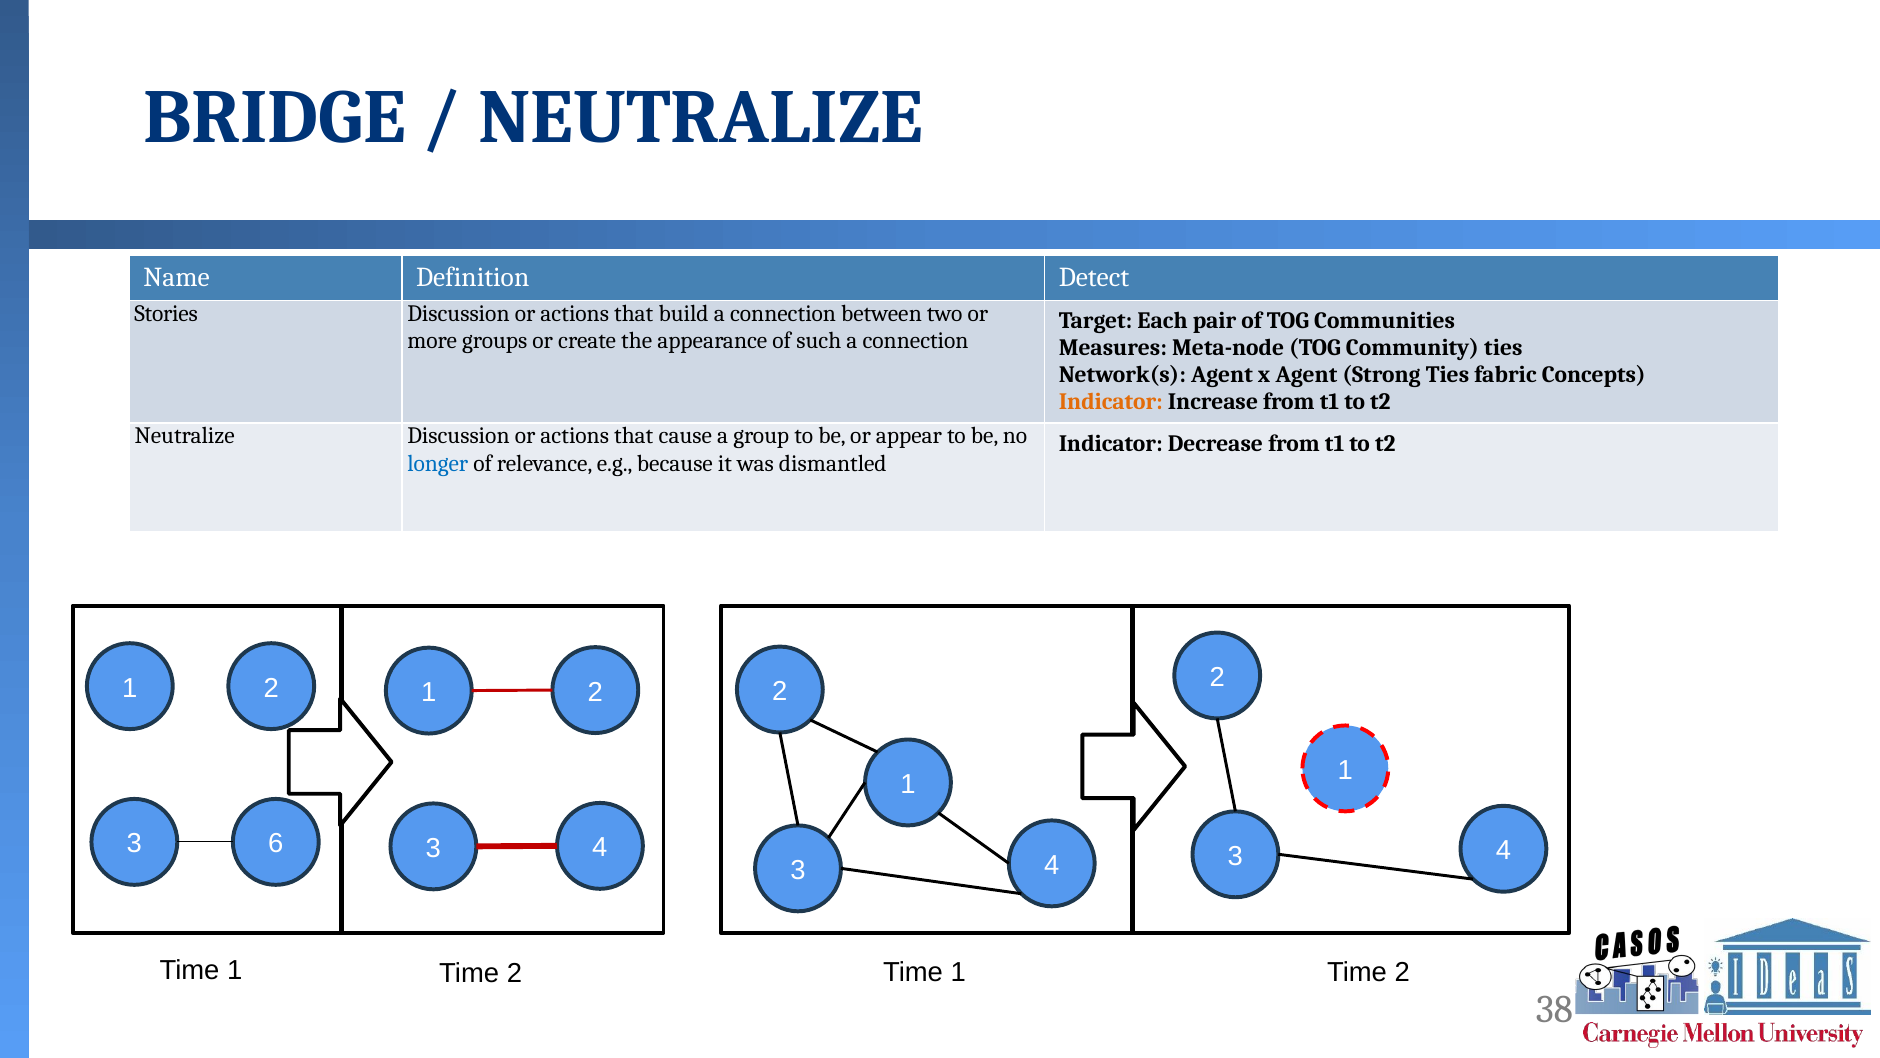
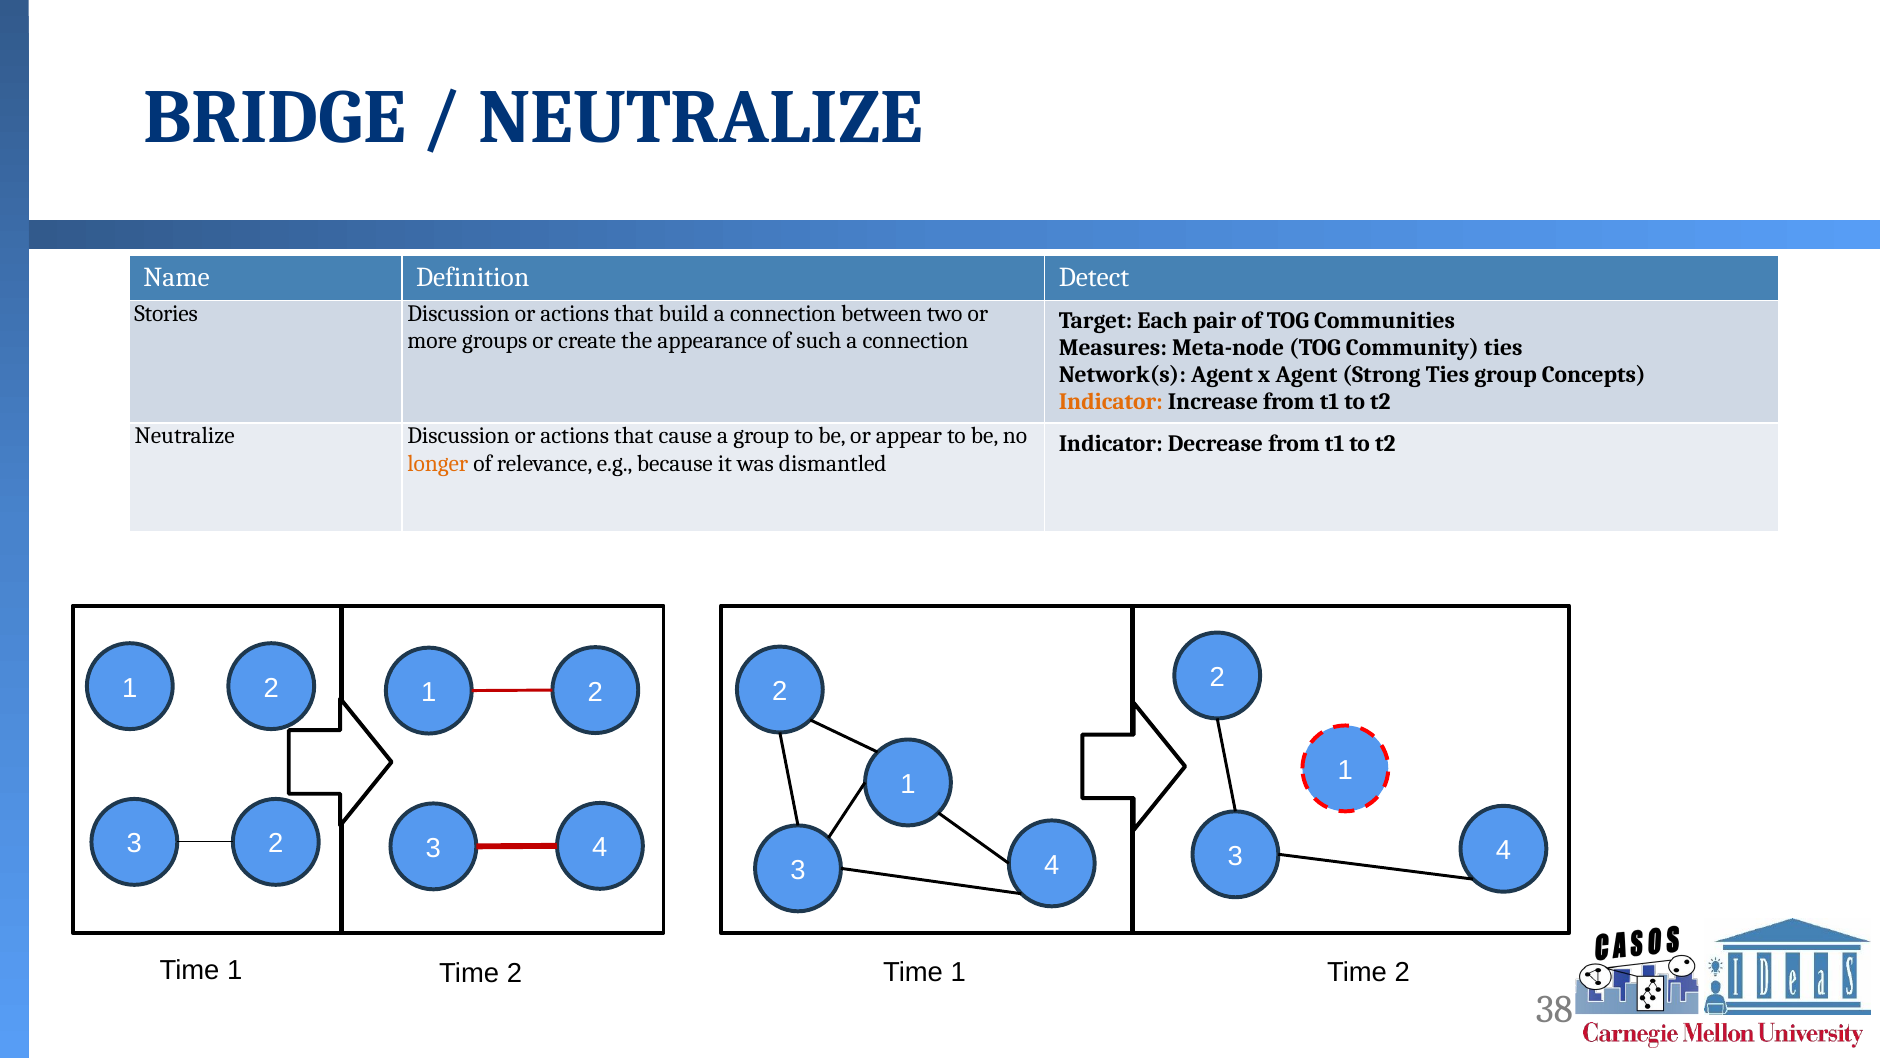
Ties fabric: fabric -> group
longer colour: blue -> orange
3 6: 6 -> 2
